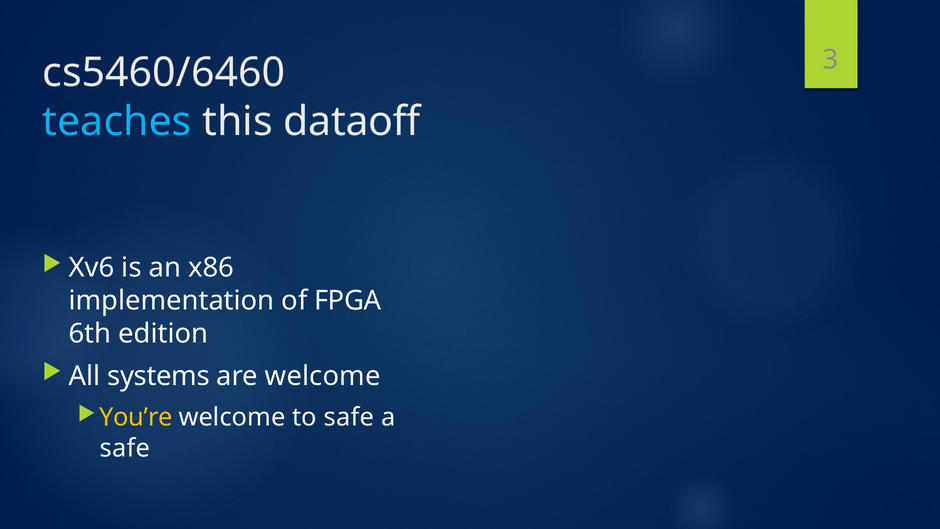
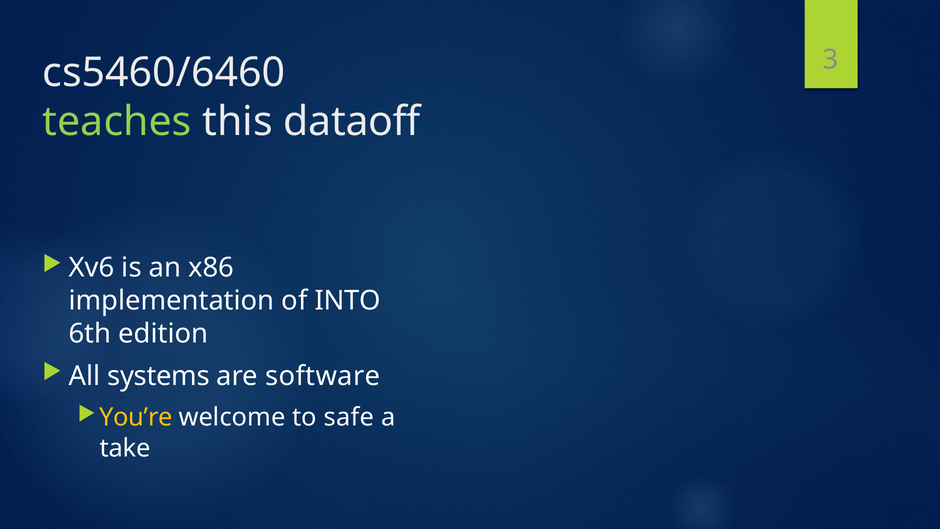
teaches colour: light blue -> light green
FPGA: FPGA -> INTO
are welcome: welcome -> software
safe at (125, 448): safe -> take
